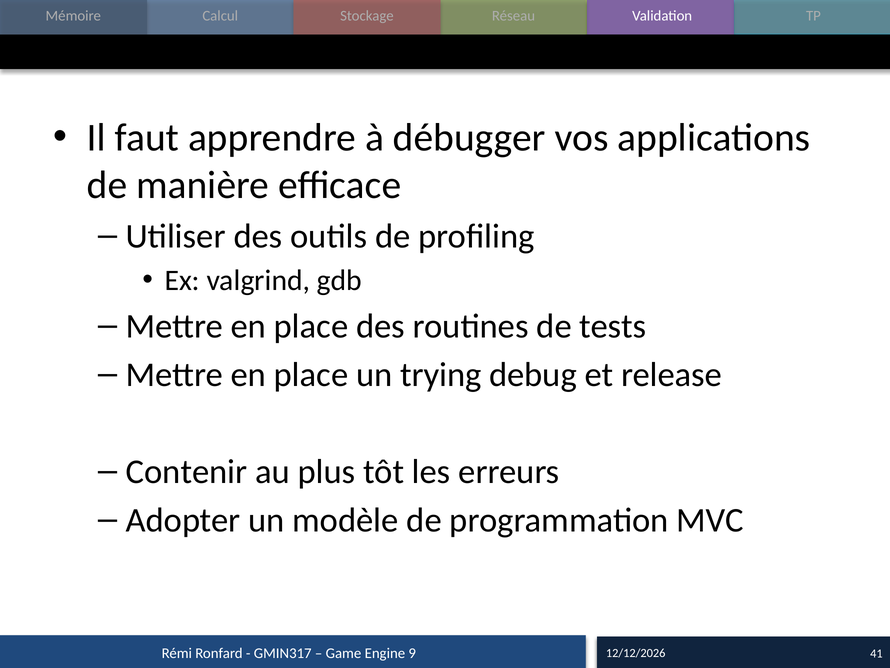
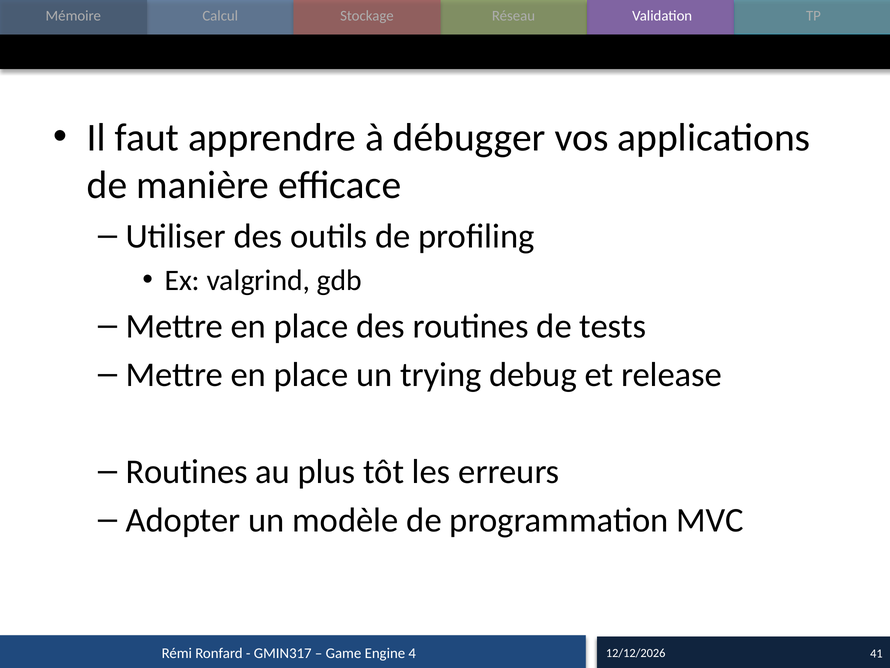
Contenir at (187, 471): Contenir -> Routines
9: 9 -> 4
